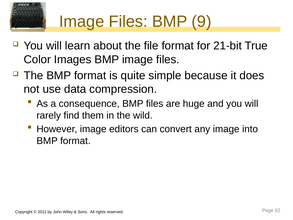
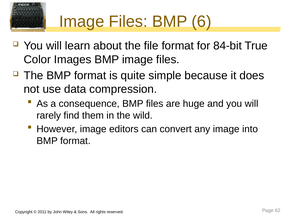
9: 9 -> 6
21-bit: 21-bit -> 84-bit
